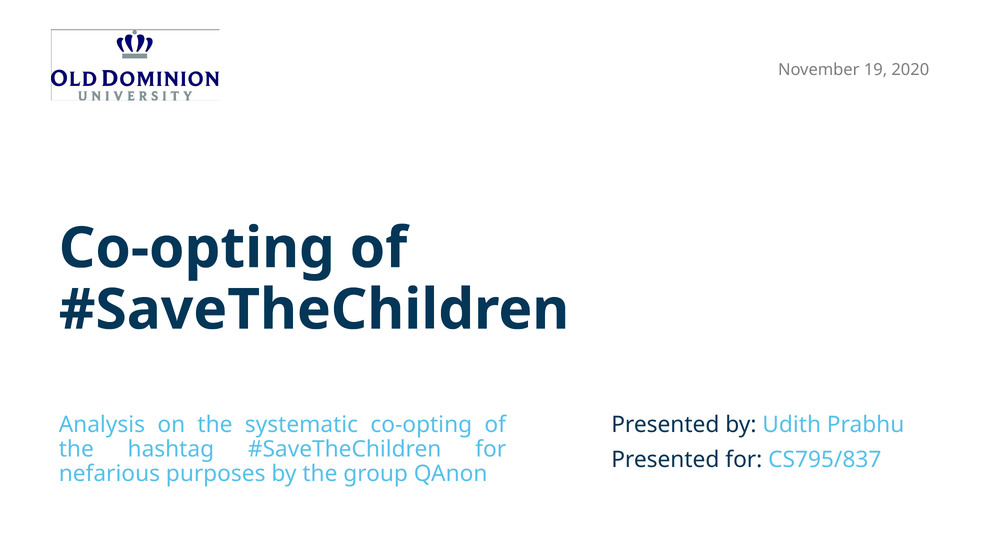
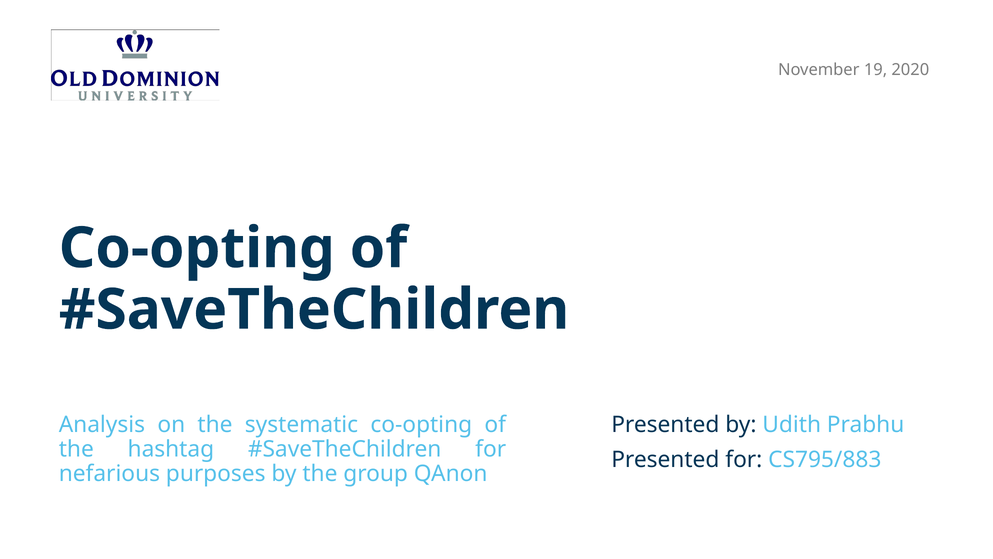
CS795/837: CS795/837 -> CS795/883
